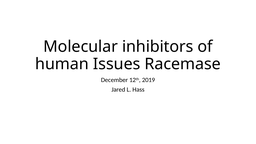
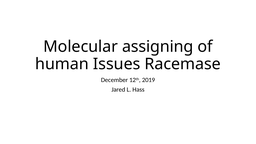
inhibitors: inhibitors -> assigning
